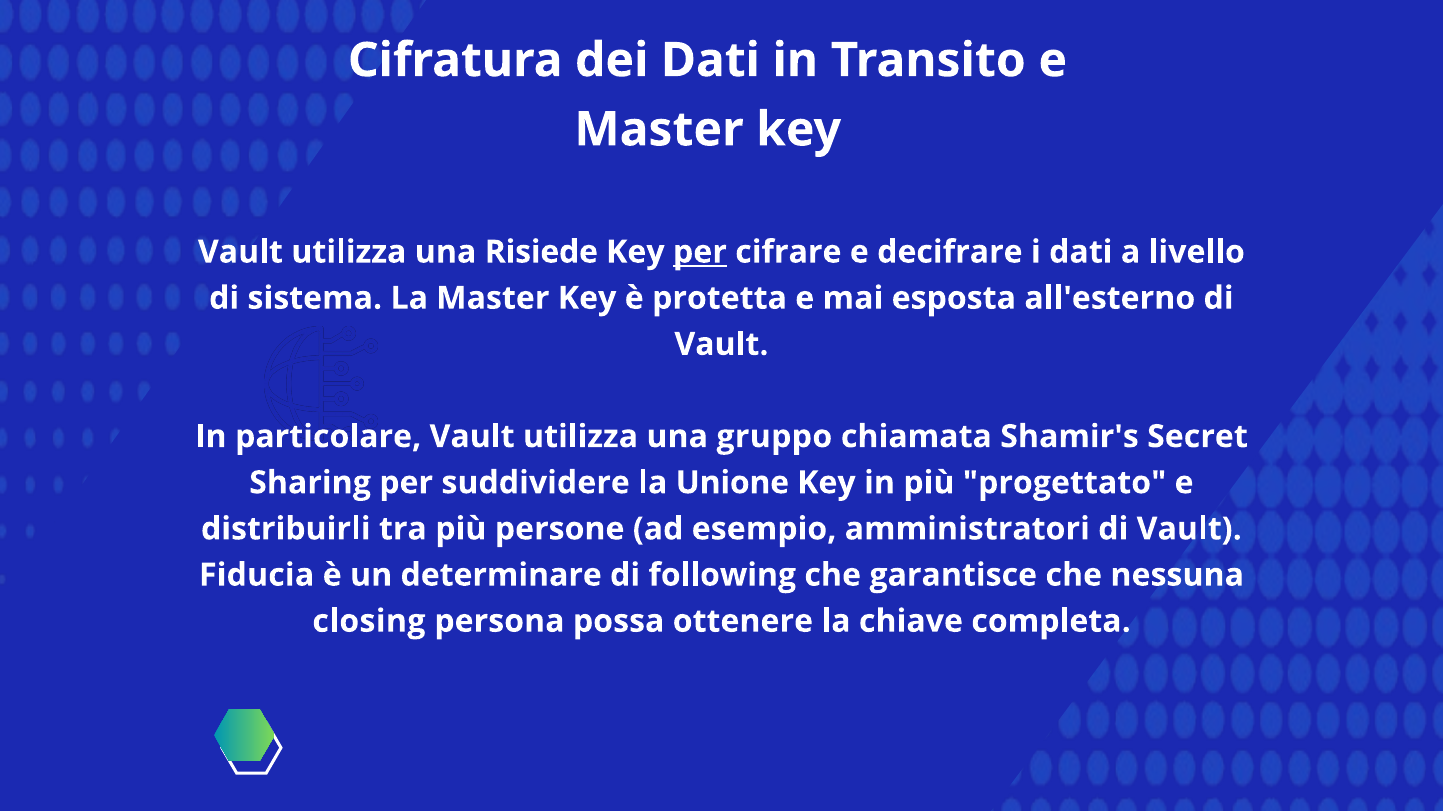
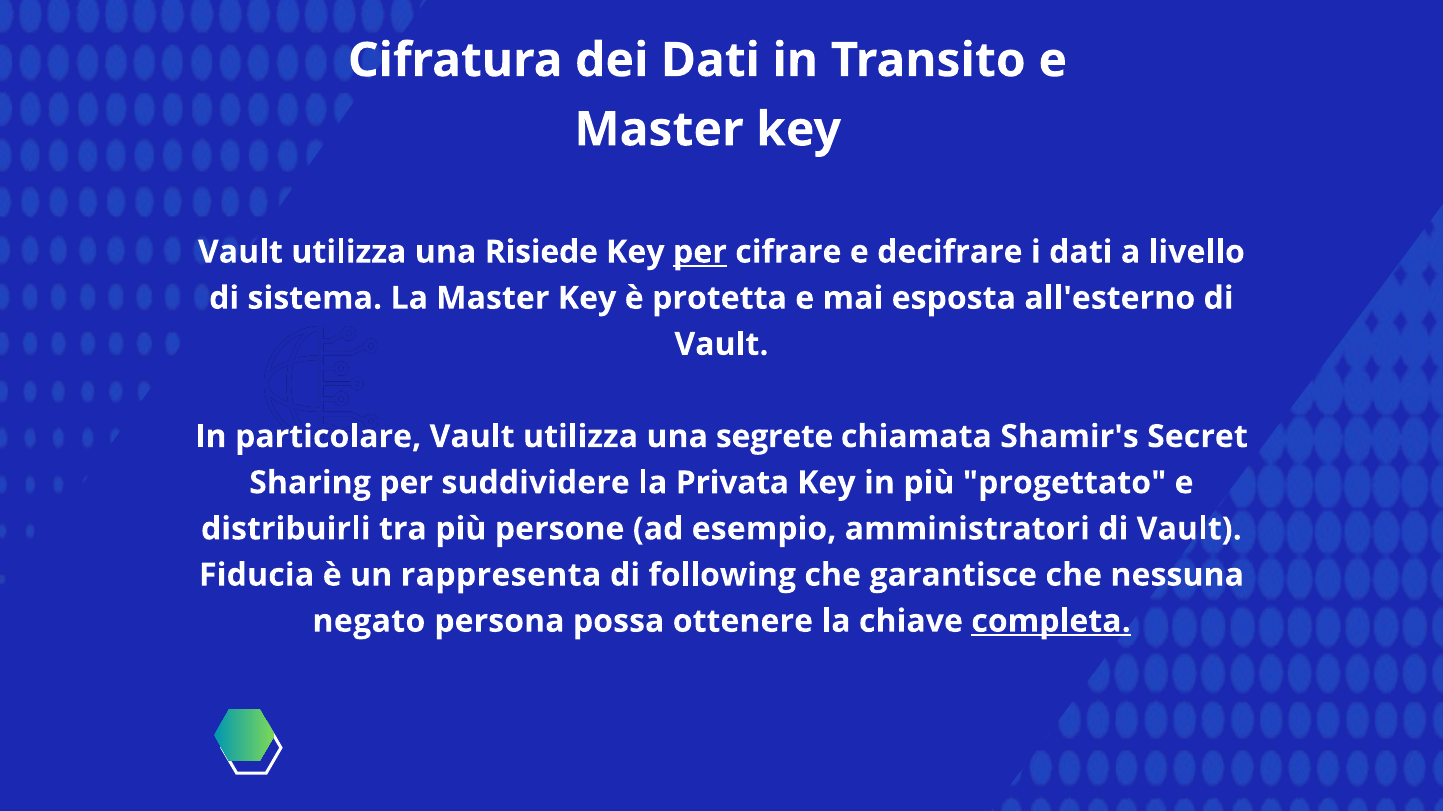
gruppo: gruppo -> segrete
Unione: Unione -> Privata
determinare: determinare -> rappresenta
closing: closing -> negato
completa underline: none -> present
